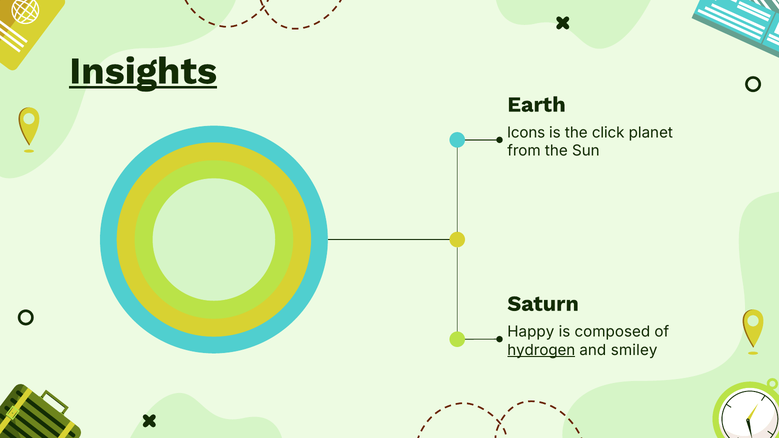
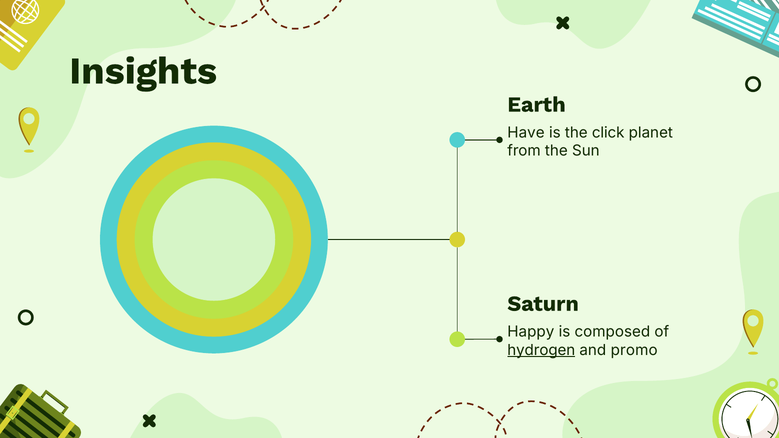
Insights underline: present -> none
Icons: Icons -> Have
smiley: smiley -> promo
